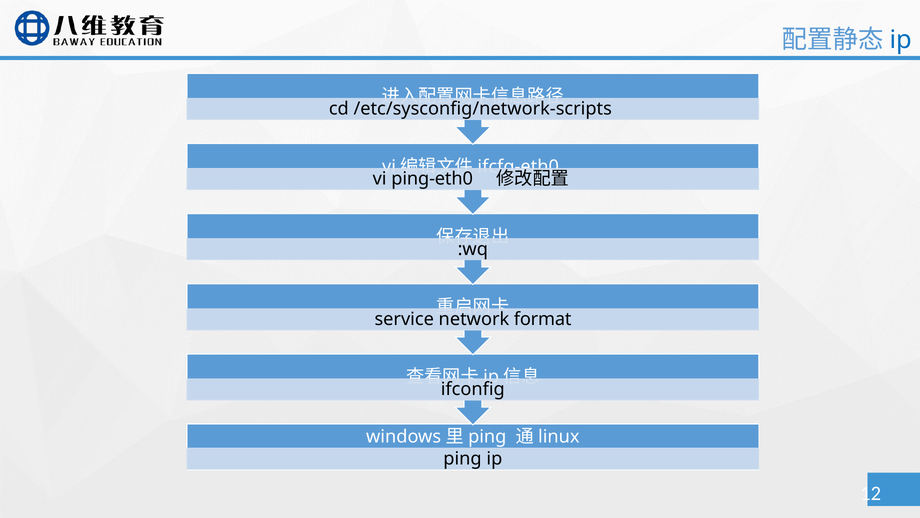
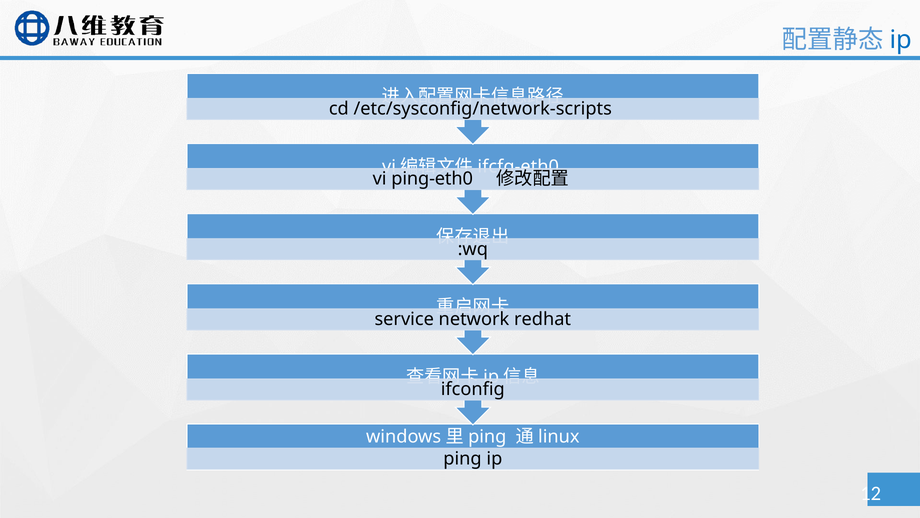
format: format -> redhat
